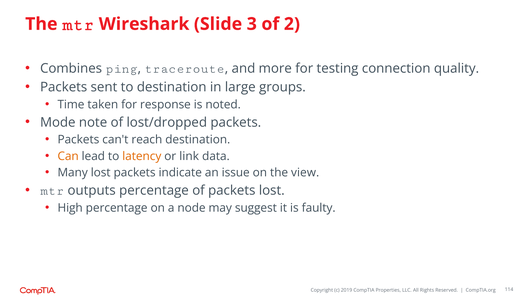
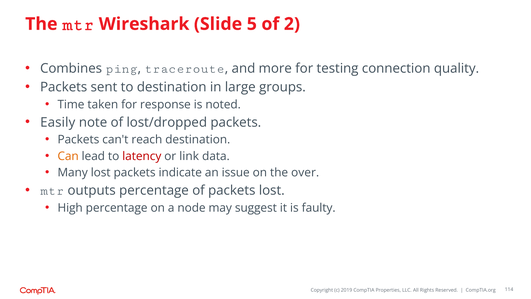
3: 3 -> 5
Mode: Mode -> Easily
latency colour: orange -> red
view: view -> over
